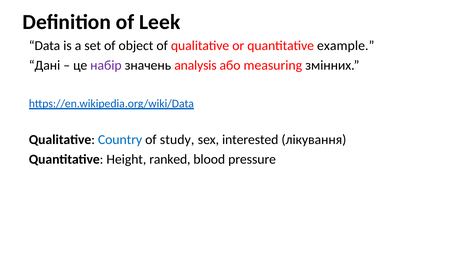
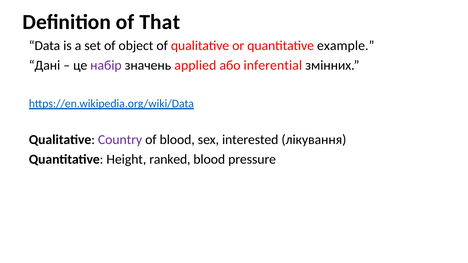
Leek: Leek -> That
analysis: analysis -> applied
measuring: measuring -> inferential
Country colour: blue -> purple
of study: study -> blood
